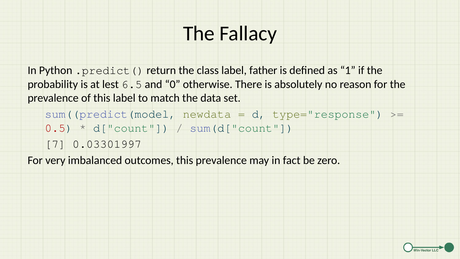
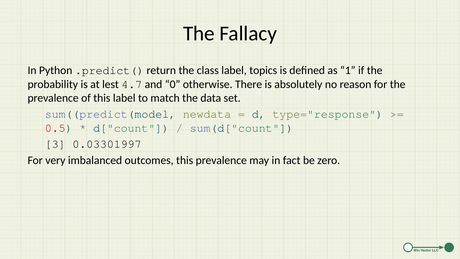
father: father -> topics
6.5: 6.5 -> 4.7
7: 7 -> 3
